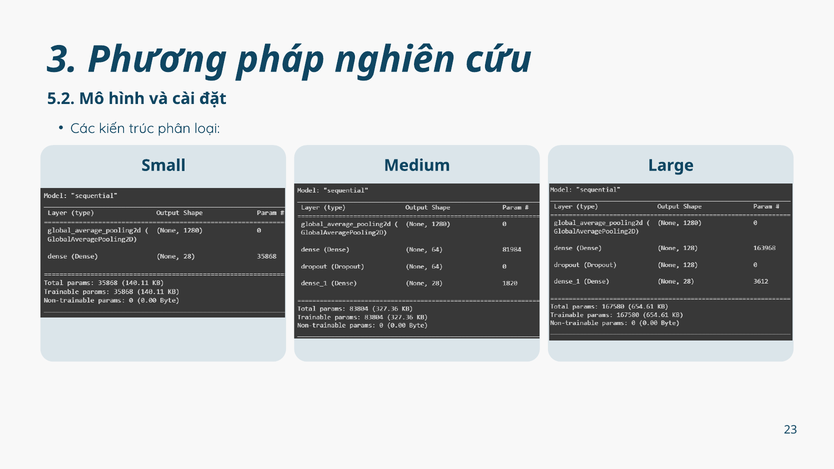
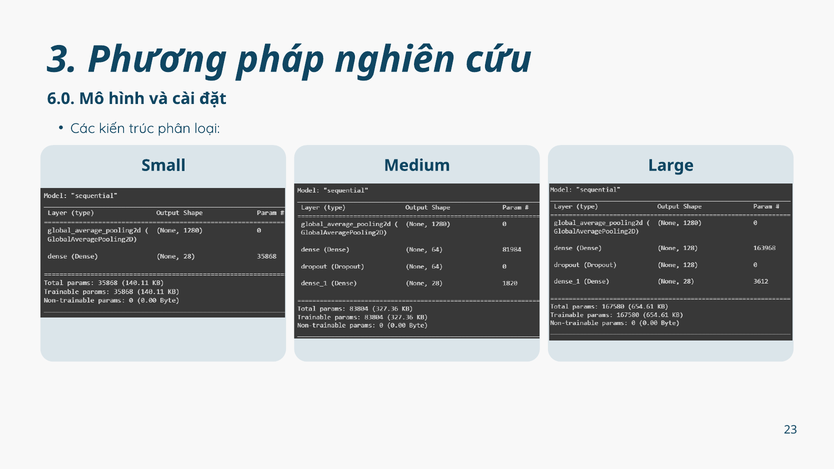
5.2: 5.2 -> 6.0
